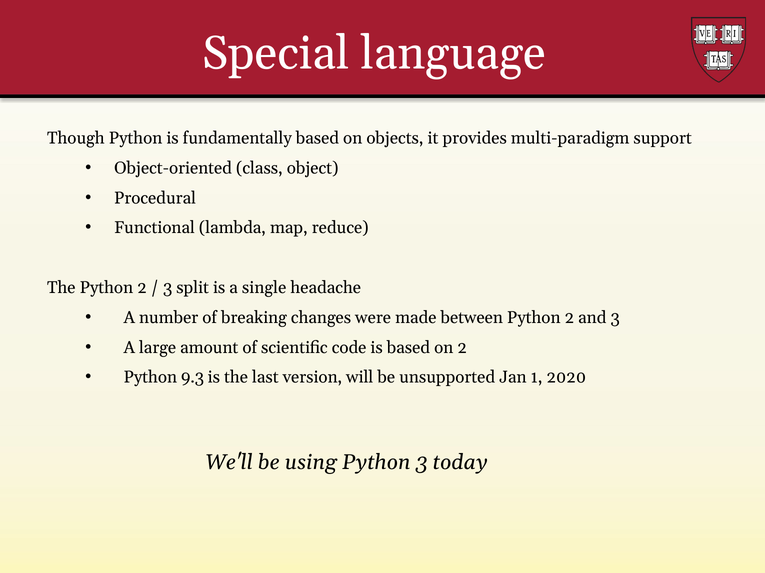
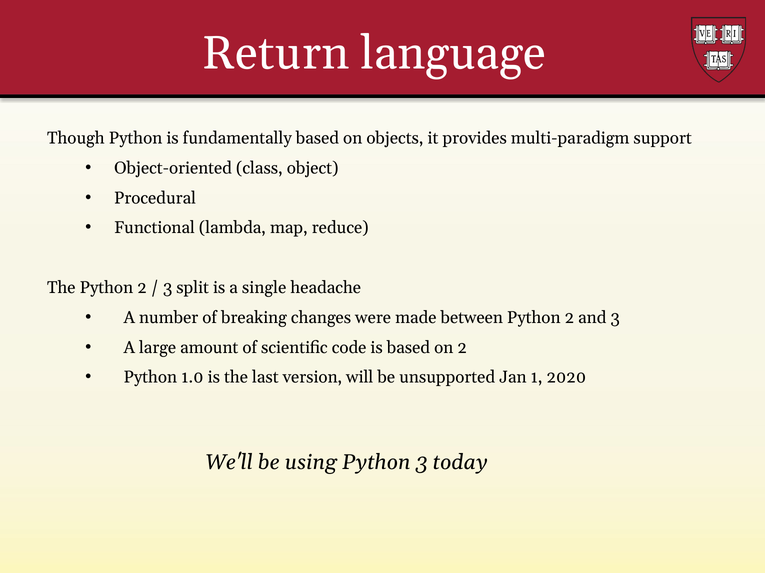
Special: Special -> Return
9.3: 9.3 -> 1.0
